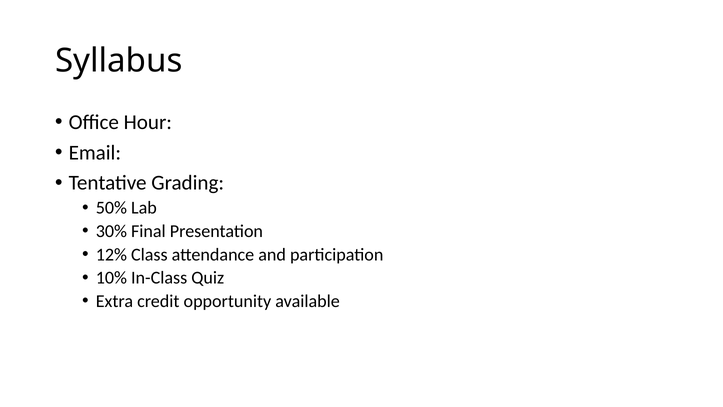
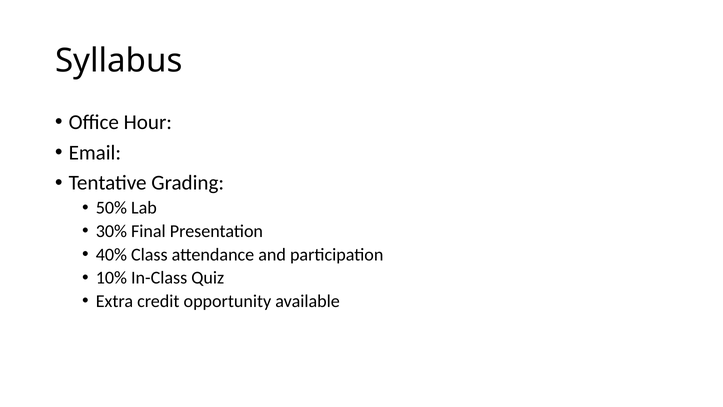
12%: 12% -> 40%
